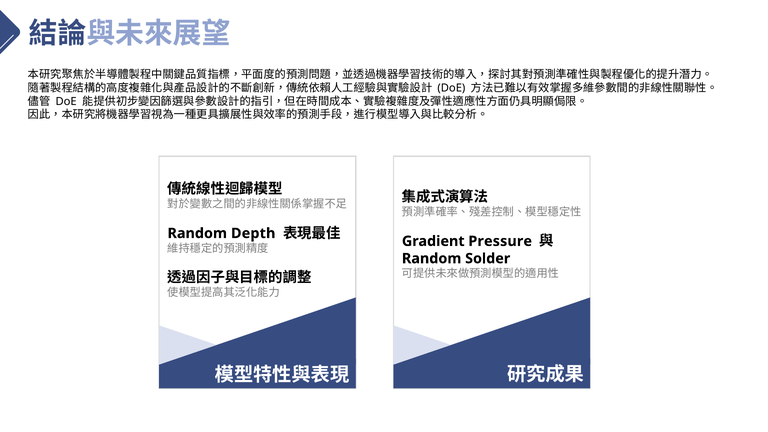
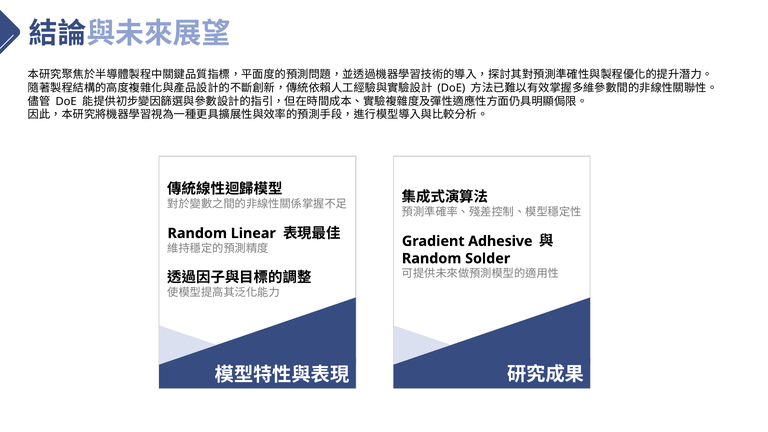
Depth: Depth -> Linear
Pressure: Pressure -> Adhesive
